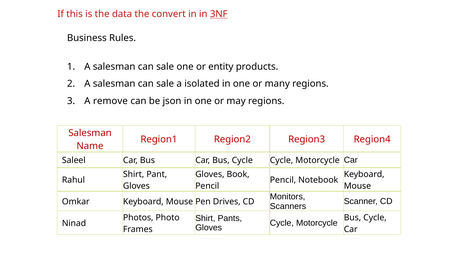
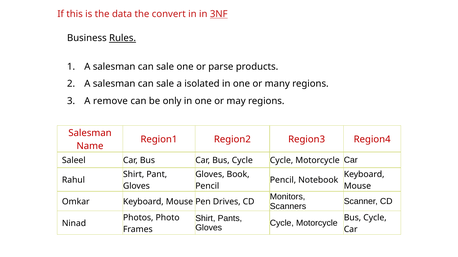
Rules underline: none -> present
entity: entity -> parse
json: json -> only
